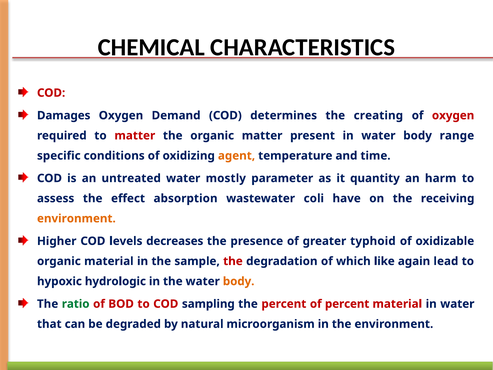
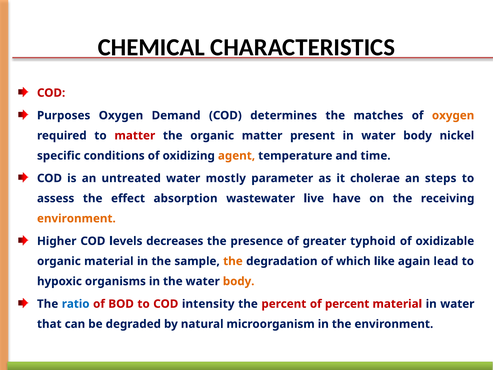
Damages: Damages -> Purposes
creating: creating -> matches
oxygen at (453, 115) colour: red -> orange
range: range -> nickel
quantity: quantity -> cholerae
harm: harm -> steps
coli: coli -> live
the at (233, 261) colour: red -> orange
hydrologic: hydrologic -> organisms
ratio colour: green -> blue
sampling: sampling -> intensity
